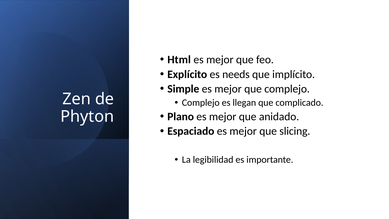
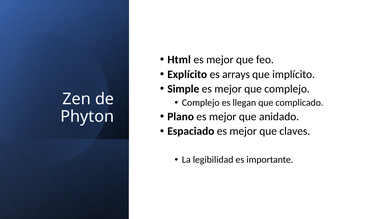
needs: needs -> arrays
slicing: slicing -> claves
